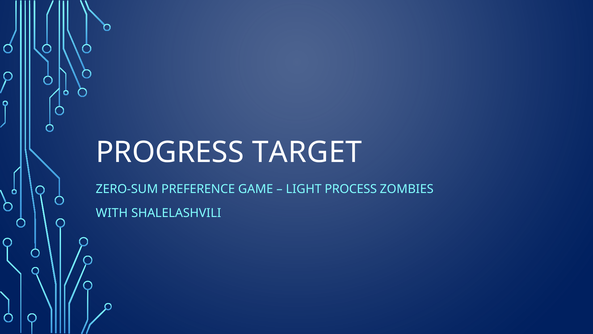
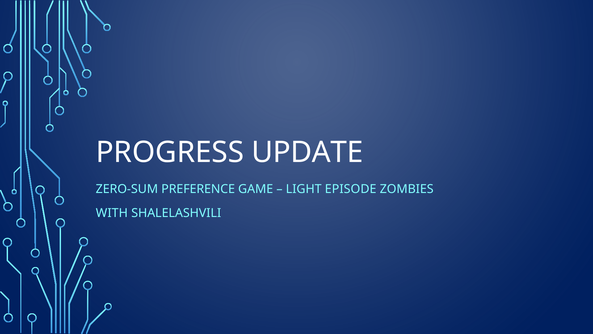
TARGET: TARGET -> UPDATE
PROCESS: PROCESS -> EPISODE
